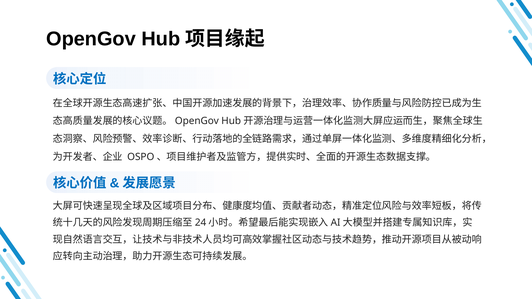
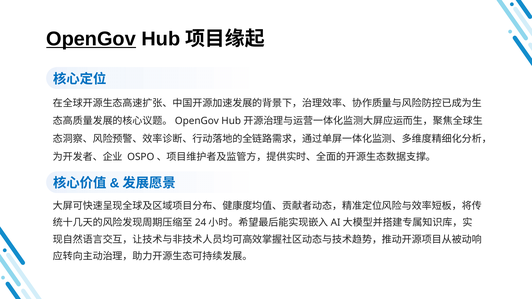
OpenGov underline: none -> present
